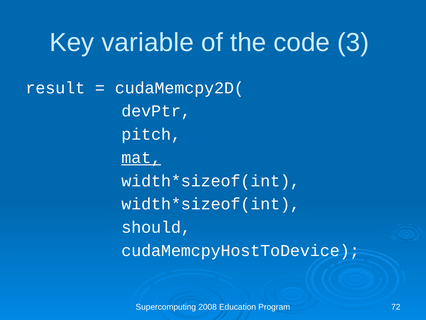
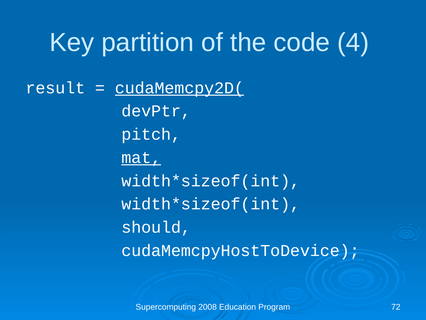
variable: variable -> partition
3: 3 -> 4
cudaMemcpy2D( underline: none -> present
